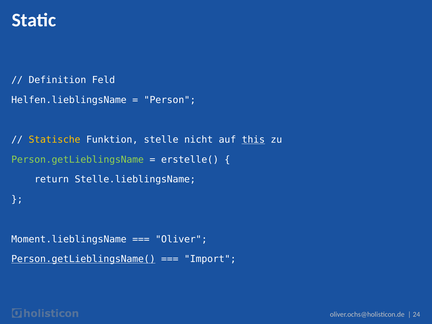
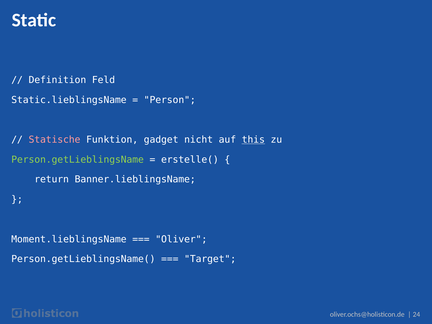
Helfen.lieblingsName: Helfen.lieblingsName -> Static.lieblingsName
Statische colour: yellow -> pink
stelle: stelle -> gadget
Stelle.lieblingsName: Stelle.lieblingsName -> Banner.lieblingsName
Person.getLieblingsName( underline: present -> none
Import: Import -> Target
